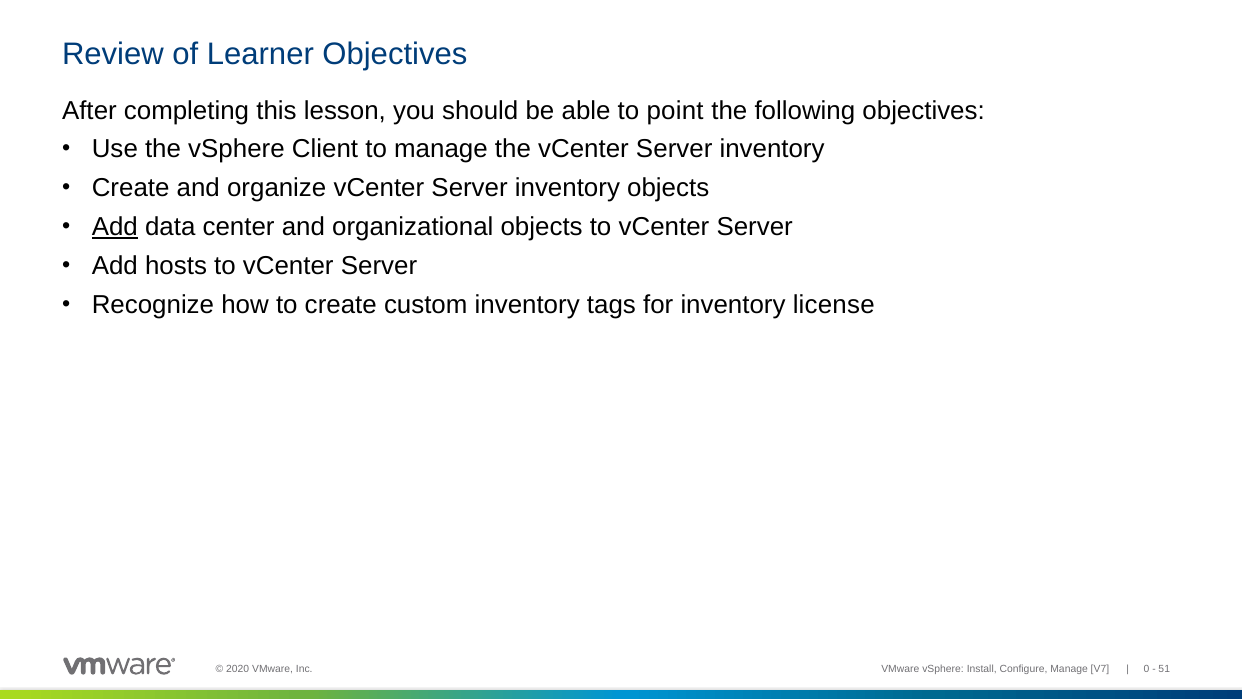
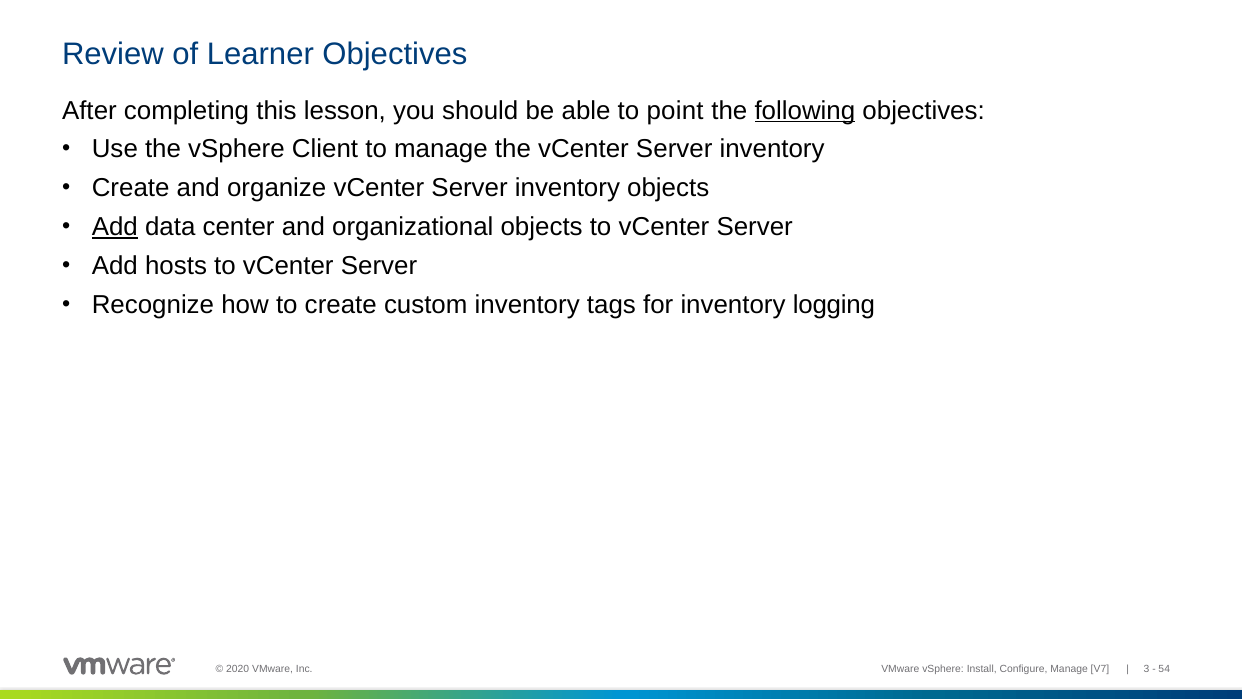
following underline: none -> present
license: license -> logging
0: 0 -> 3
51: 51 -> 54
